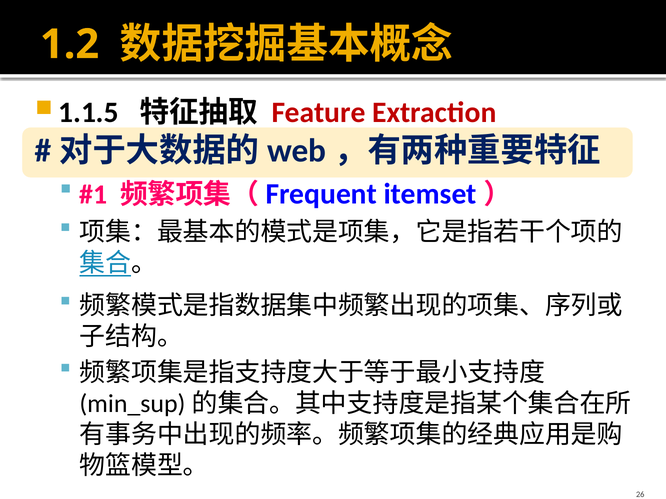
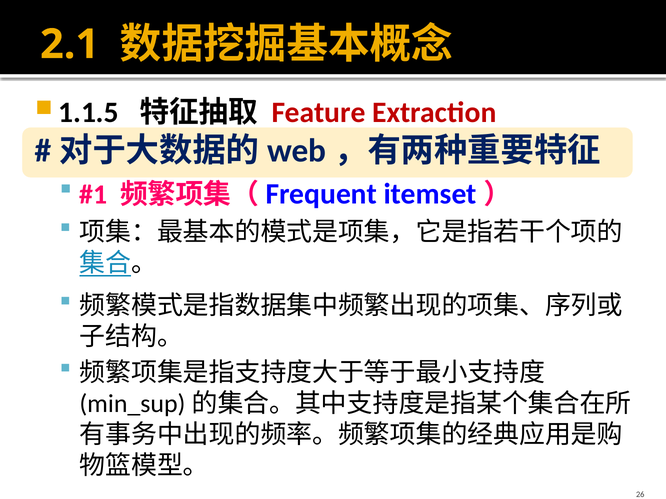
1.2: 1.2 -> 2.1
